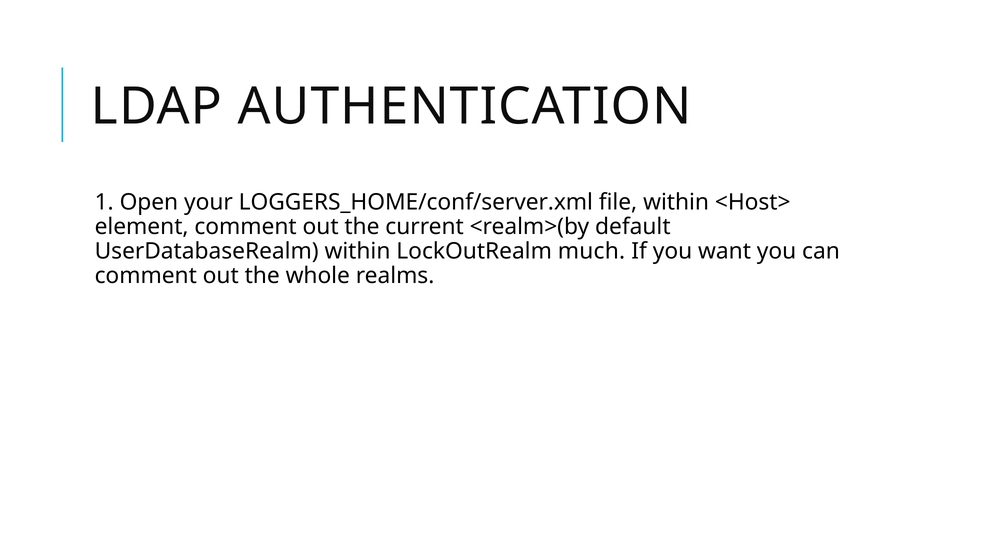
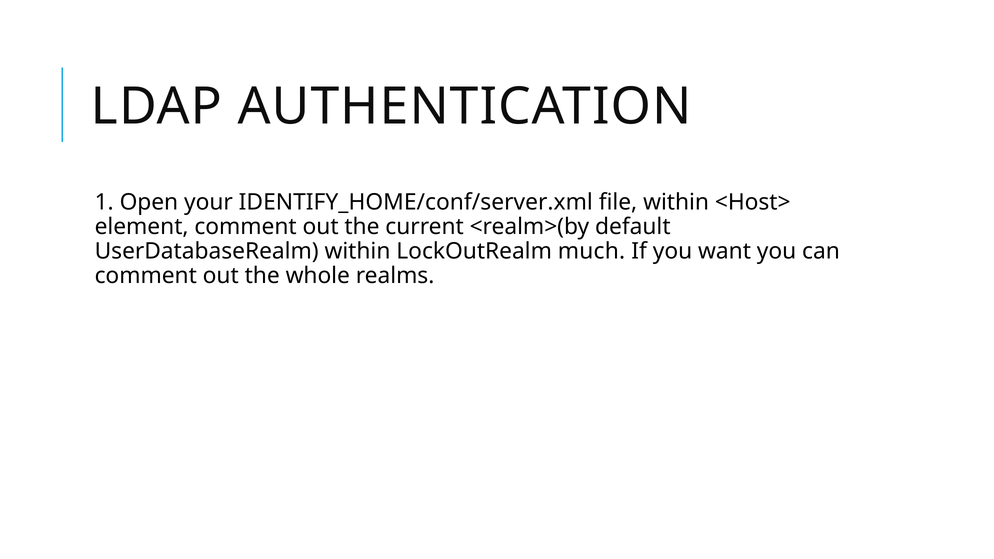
LOGGERS_HOME/conf/server.xml: LOGGERS_HOME/conf/server.xml -> IDENTIFY_HOME/conf/server.xml
